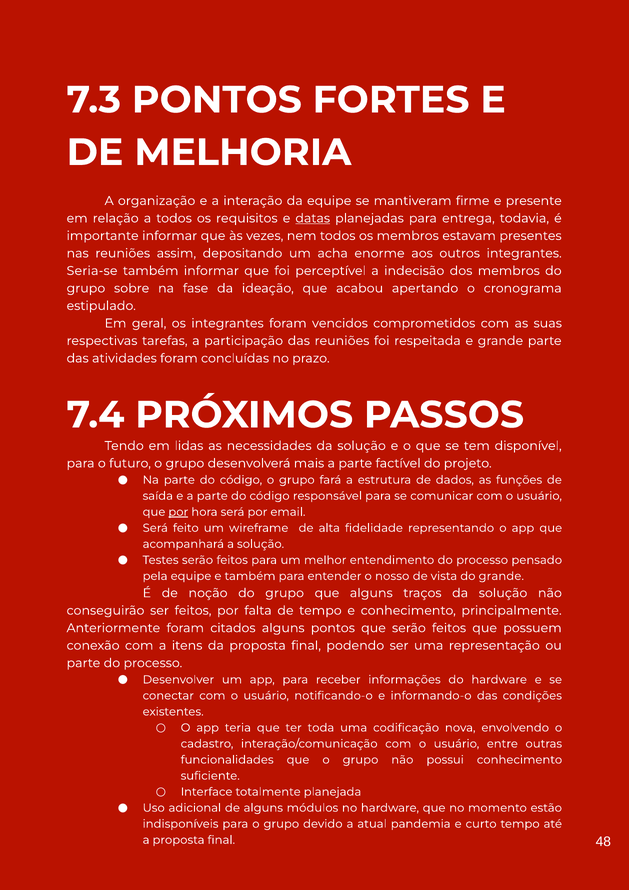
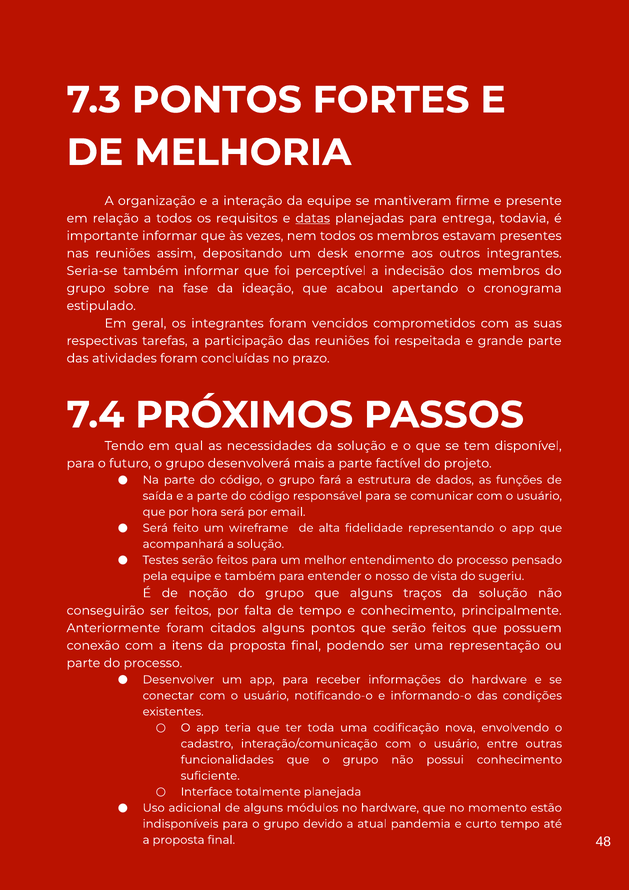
acha: acha -> desk
lidas: lidas -> qual
por at (178, 512) underline: present -> none
do grande: grande -> sugeriu
